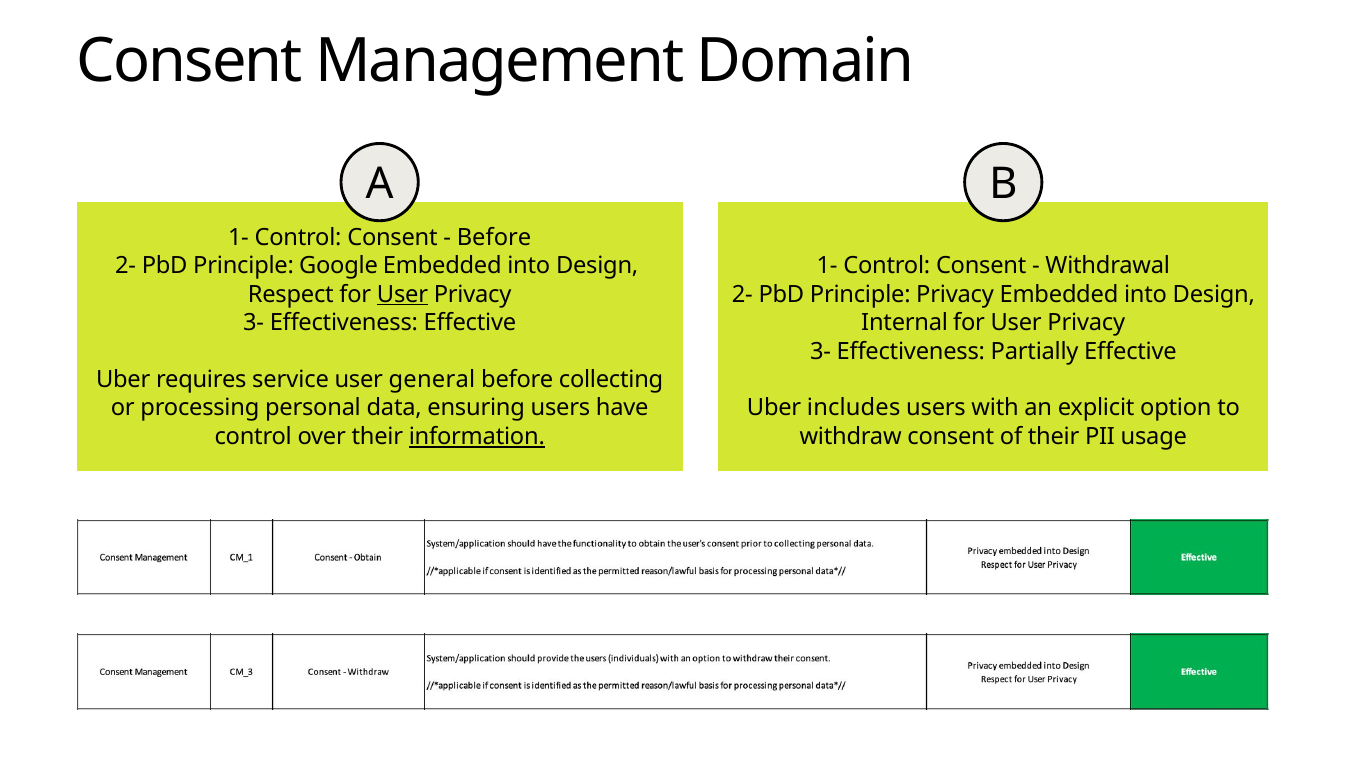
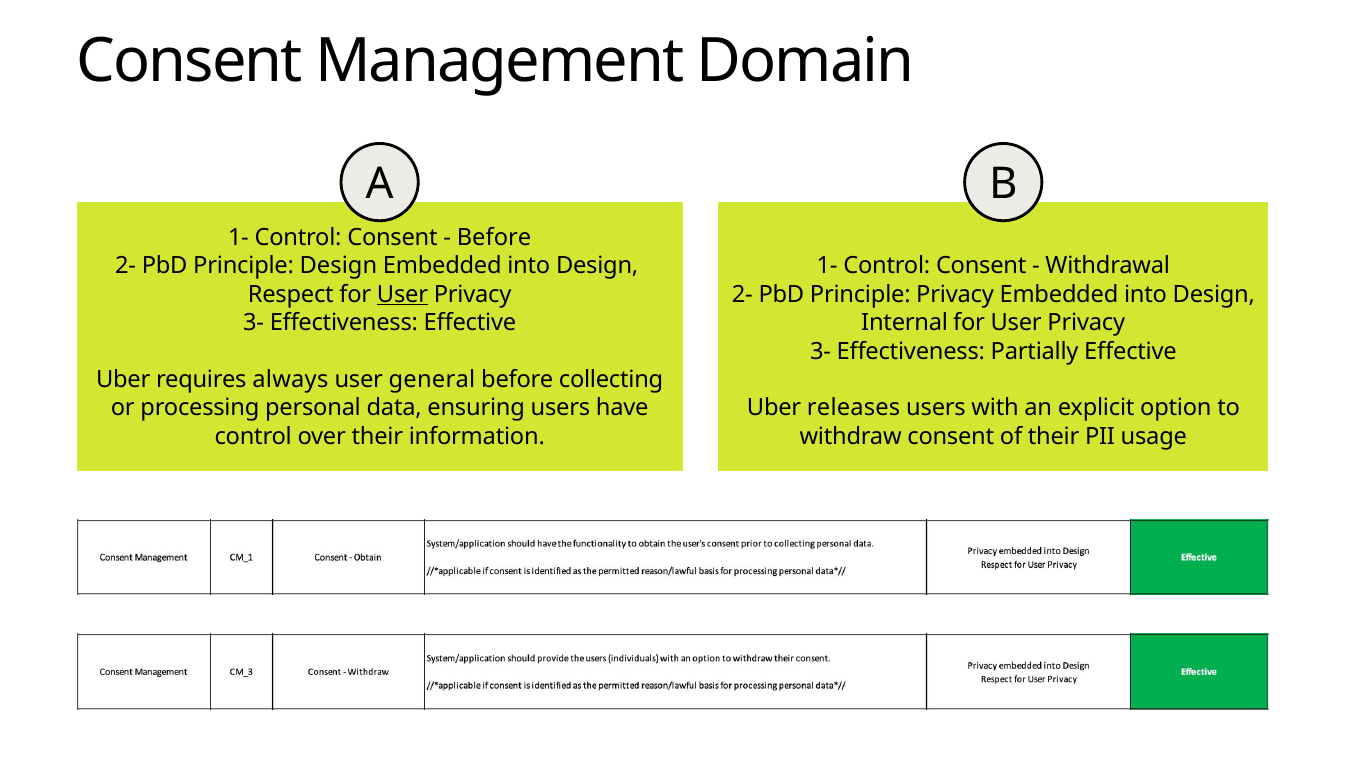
Principle Google: Google -> Design
service: service -> always
includes: includes -> releases
information underline: present -> none
